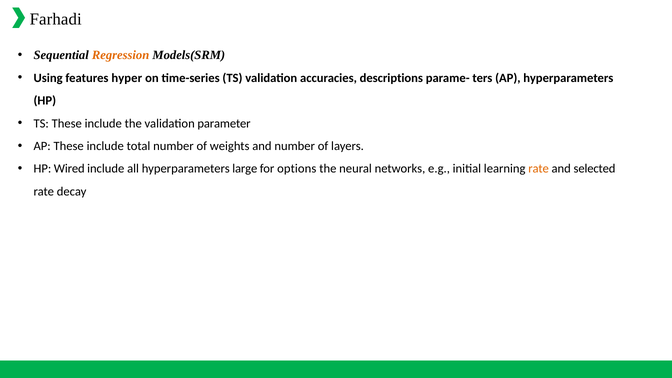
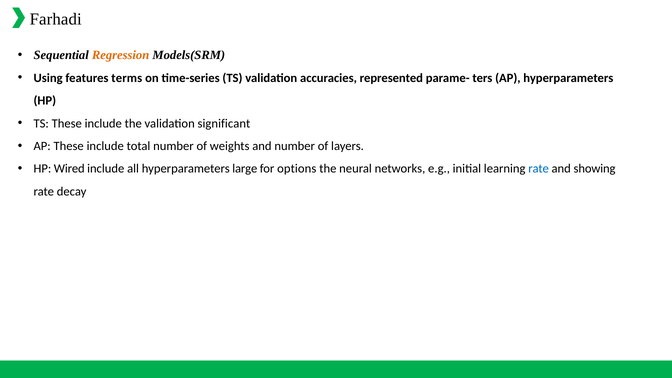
hyper: hyper -> terms
descriptions: descriptions -> represented
parameter: parameter -> significant
rate at (539, 169) colour: orange -> blue
selected: selected -> showing
